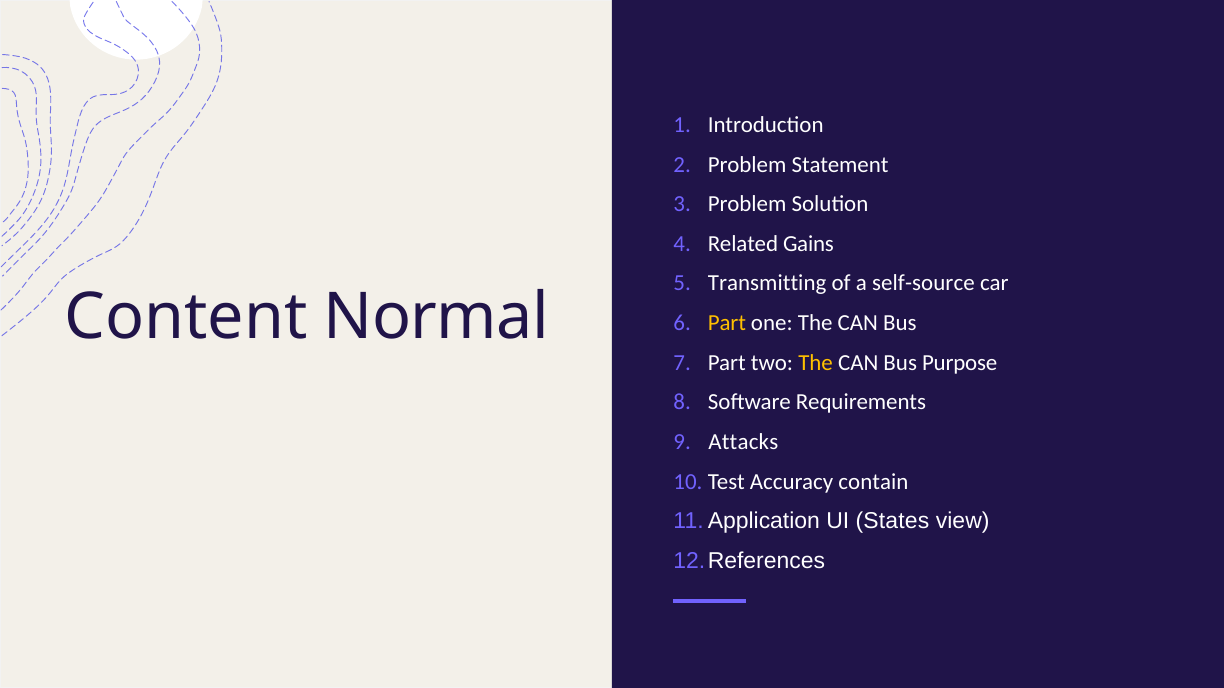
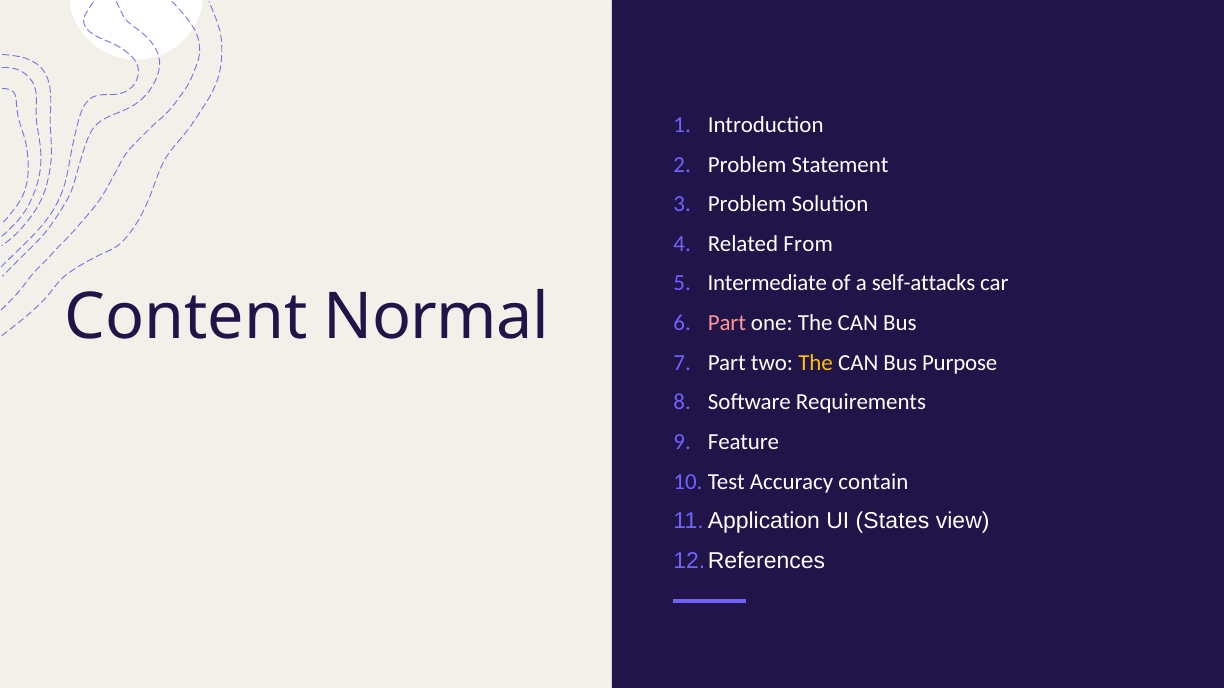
Gains: Gains -> From
Transmitting: Transmitting -> Intermediate
self-source: self-source -> self-attacks
Part at (727, 323) colour: yellow -> pink
Attacks: Attacks -> Feature
